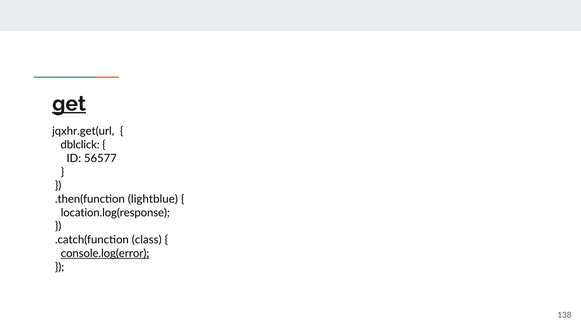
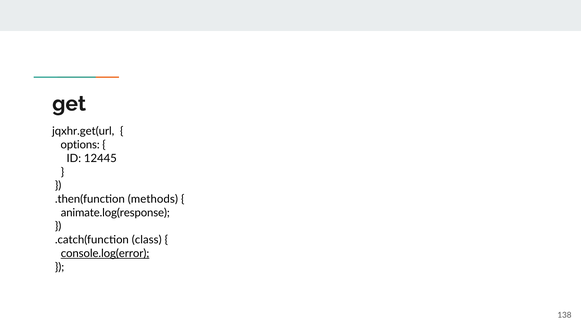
get underline: present -> none
dblclick: dblclick -> options
56577: 56577 -> 12445
lightblue: lightblue -> methods
location.log(response: location.log(response -> animate.log(response
